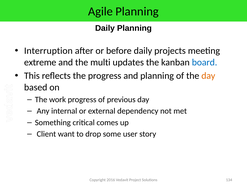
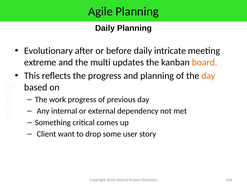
Interruption: Interruption -> Evolutionary
projects: projects -> intricate
board colour: blue -> orange
